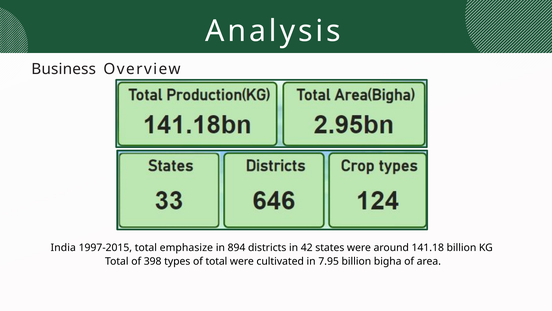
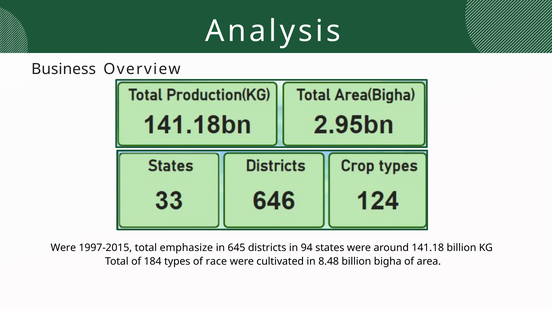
India at (63, 247): India -> Were
894: 894 -> 645
42: 42 -> 94
398: 398 -> 184
of total: total -> race
7.95: 7.95 -> 8.48
